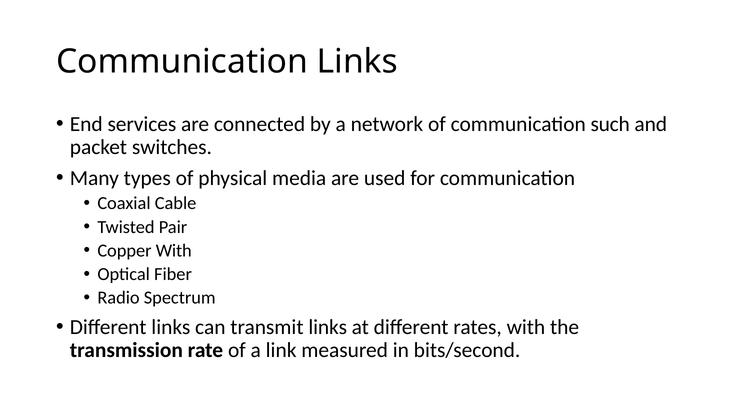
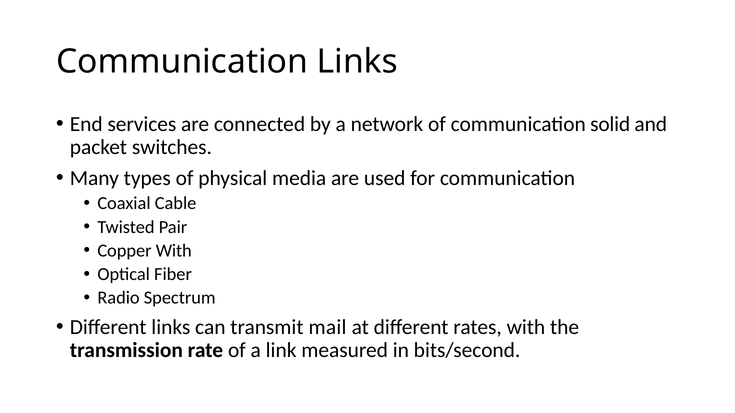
such: such -> solid
transmit links: links -> mail
